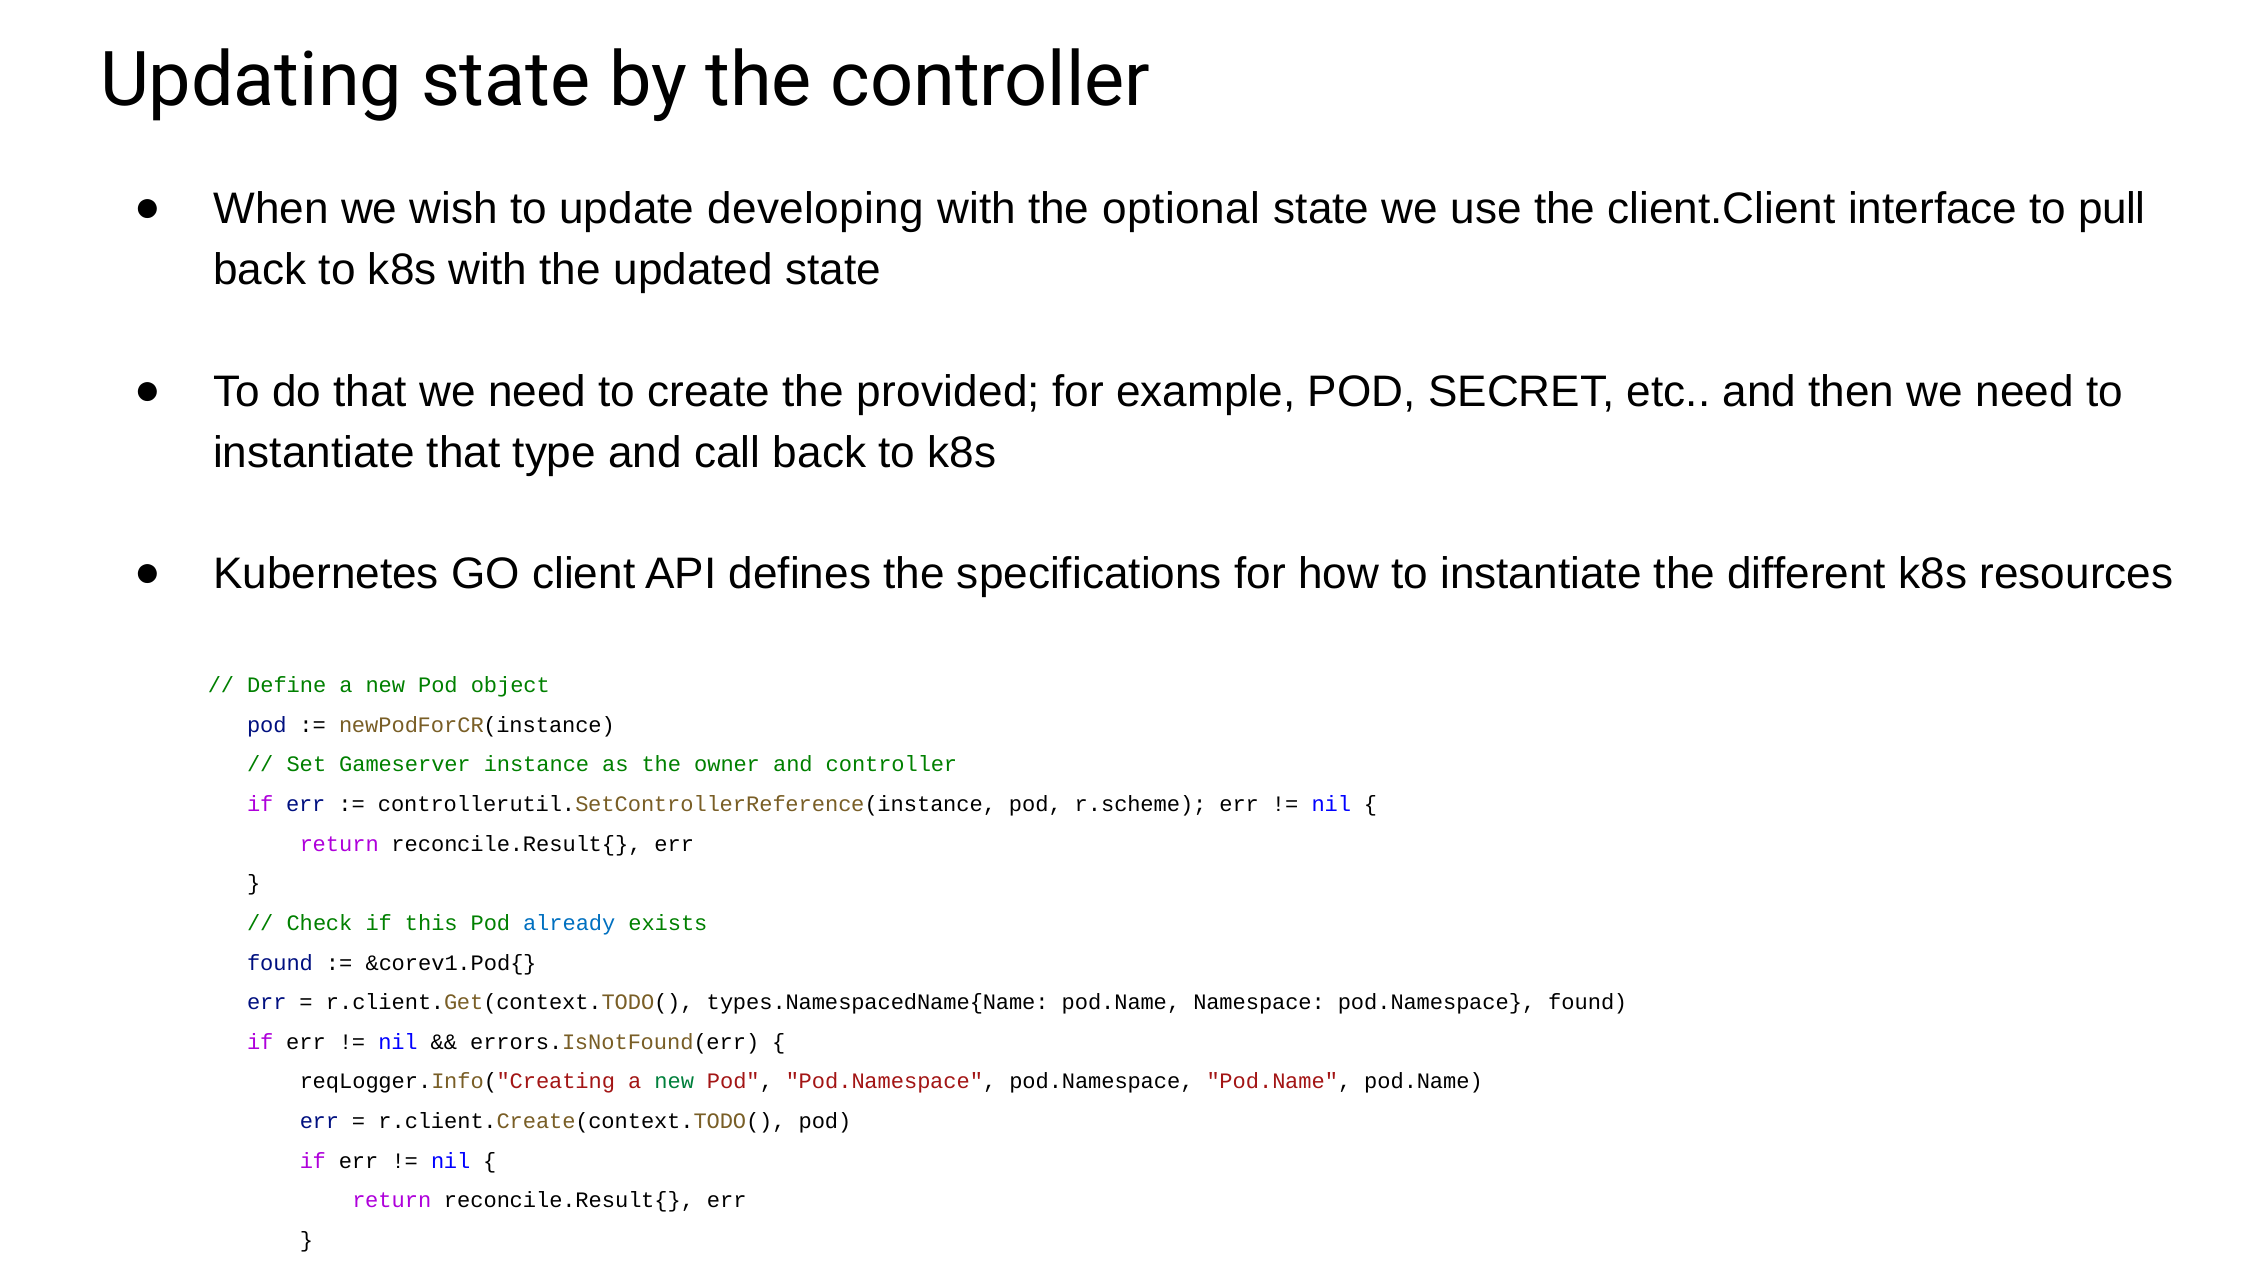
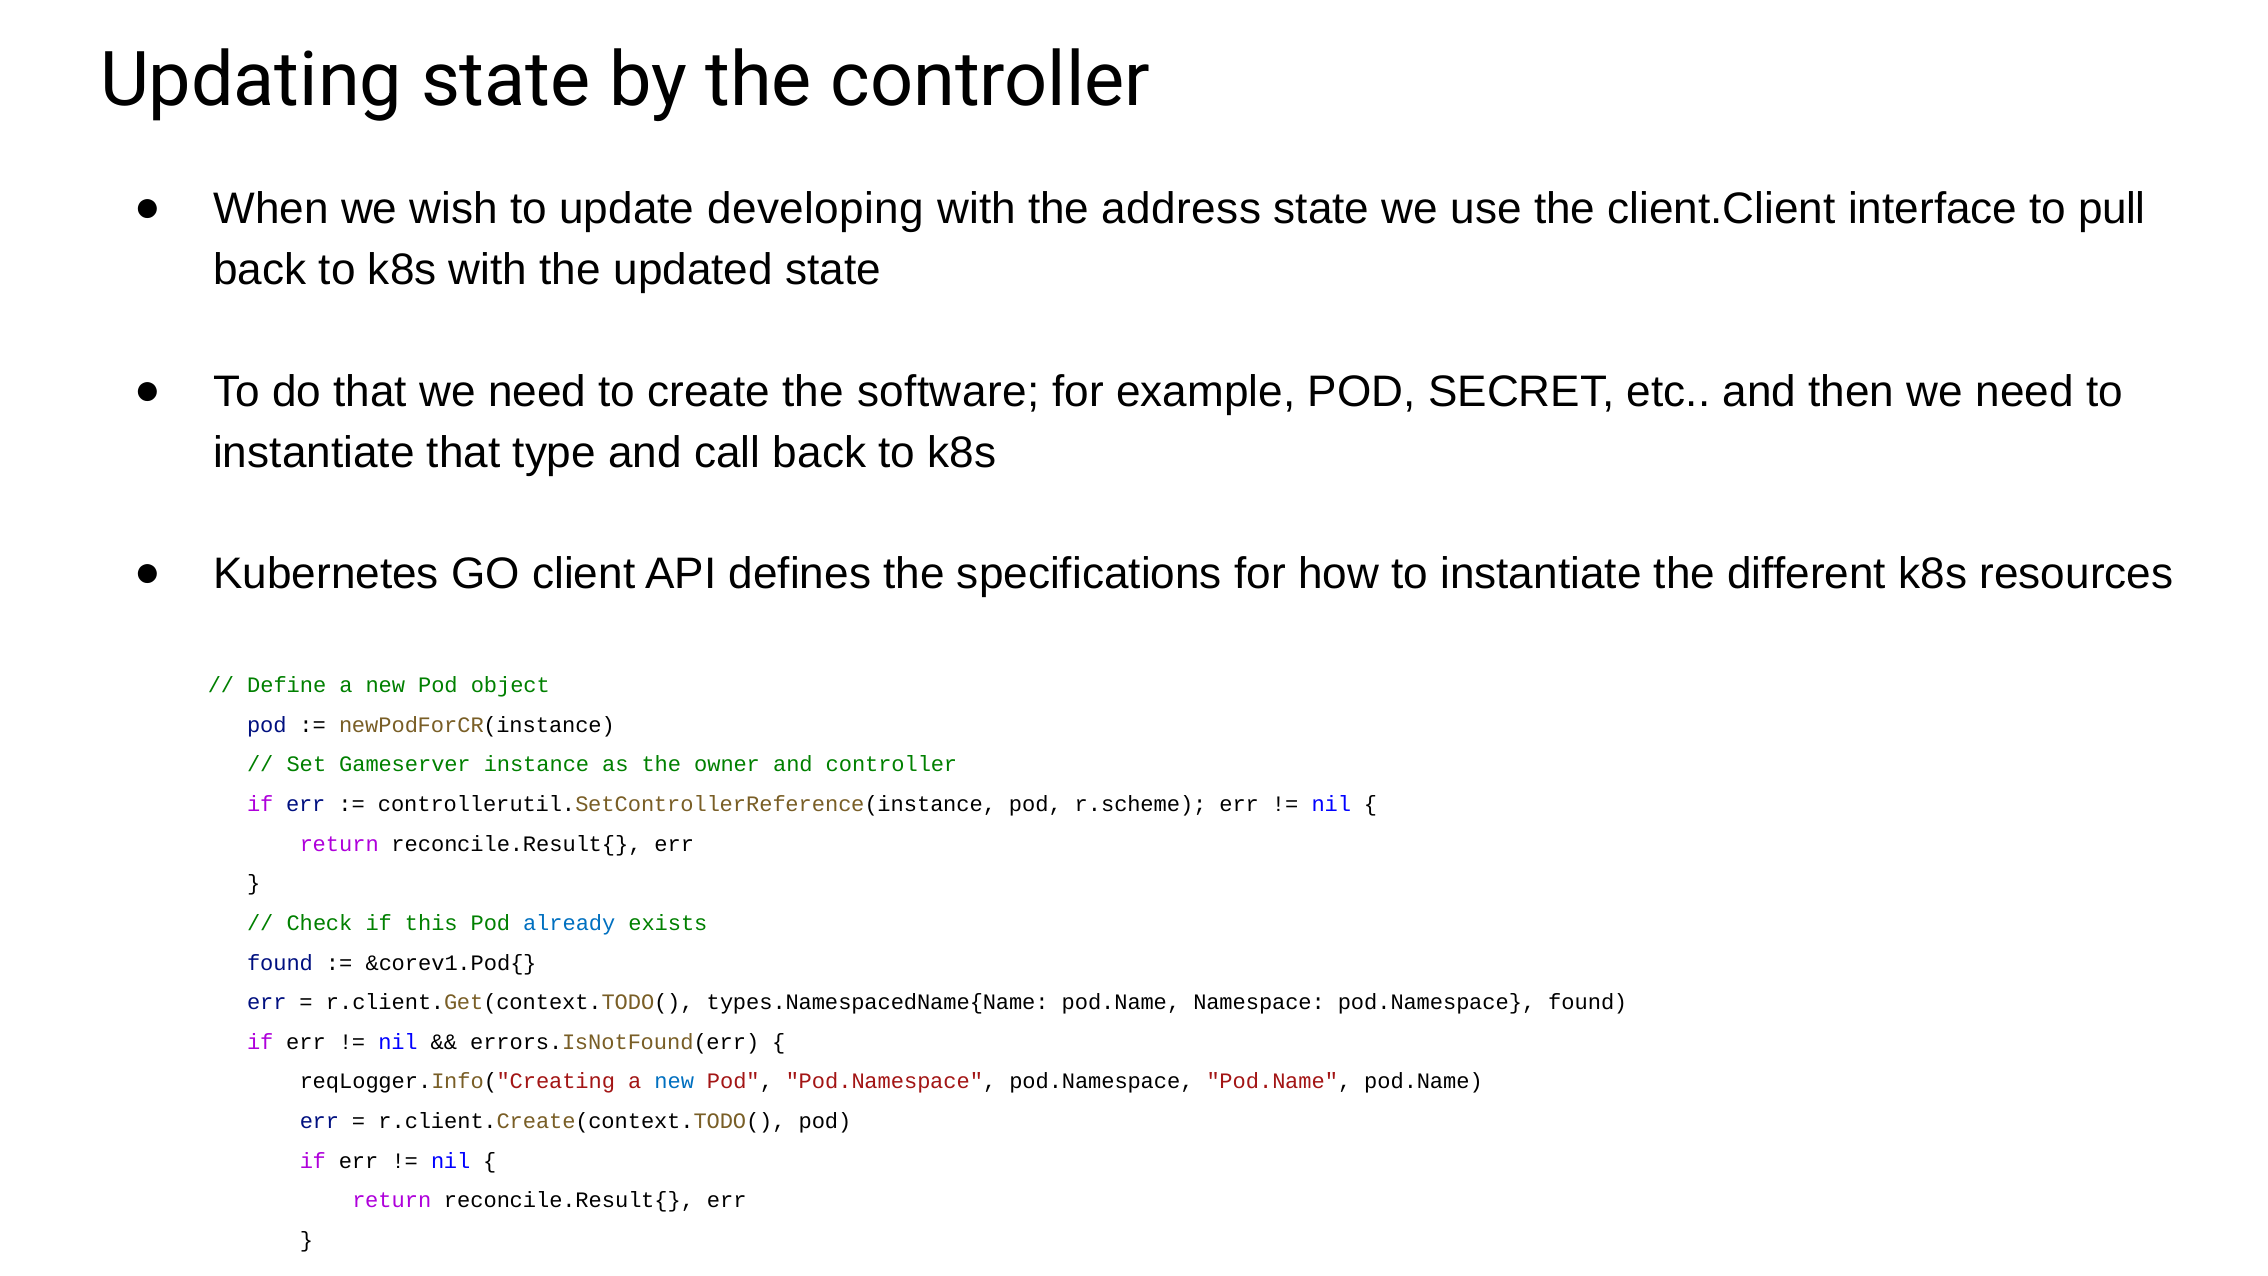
optional: optional -> address
provided: provided -> software
new at (674, 1082) colour: green -> blue
